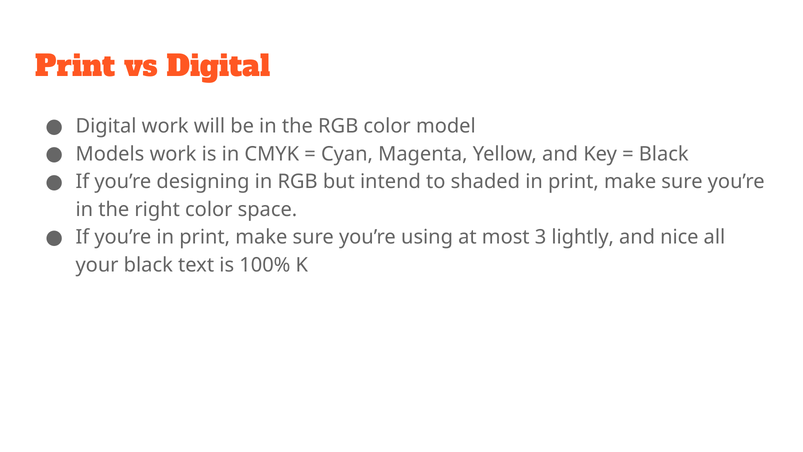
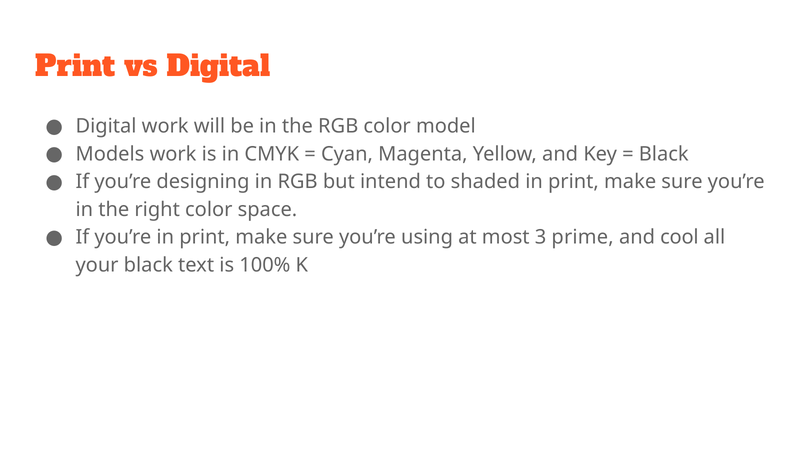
lightly: lightly -> prime
nice: nice -> cool
